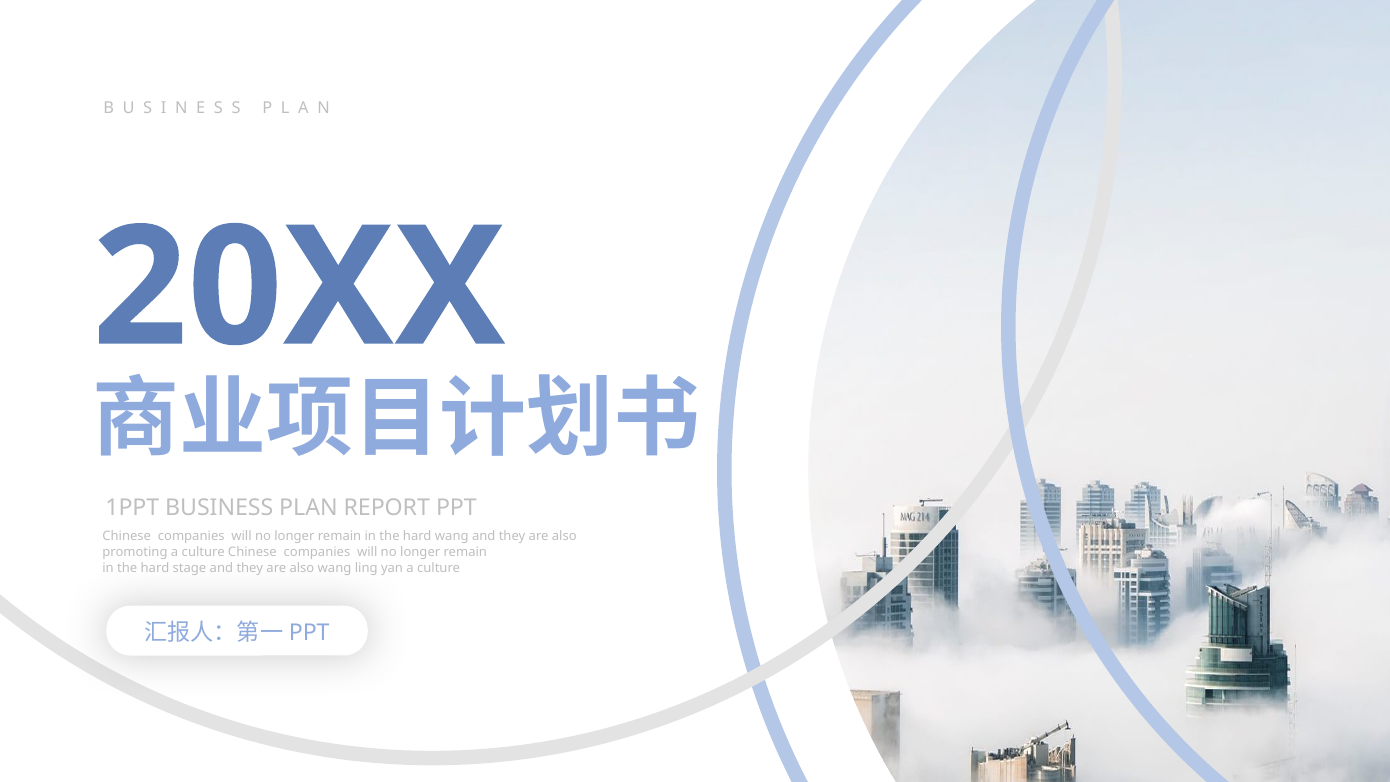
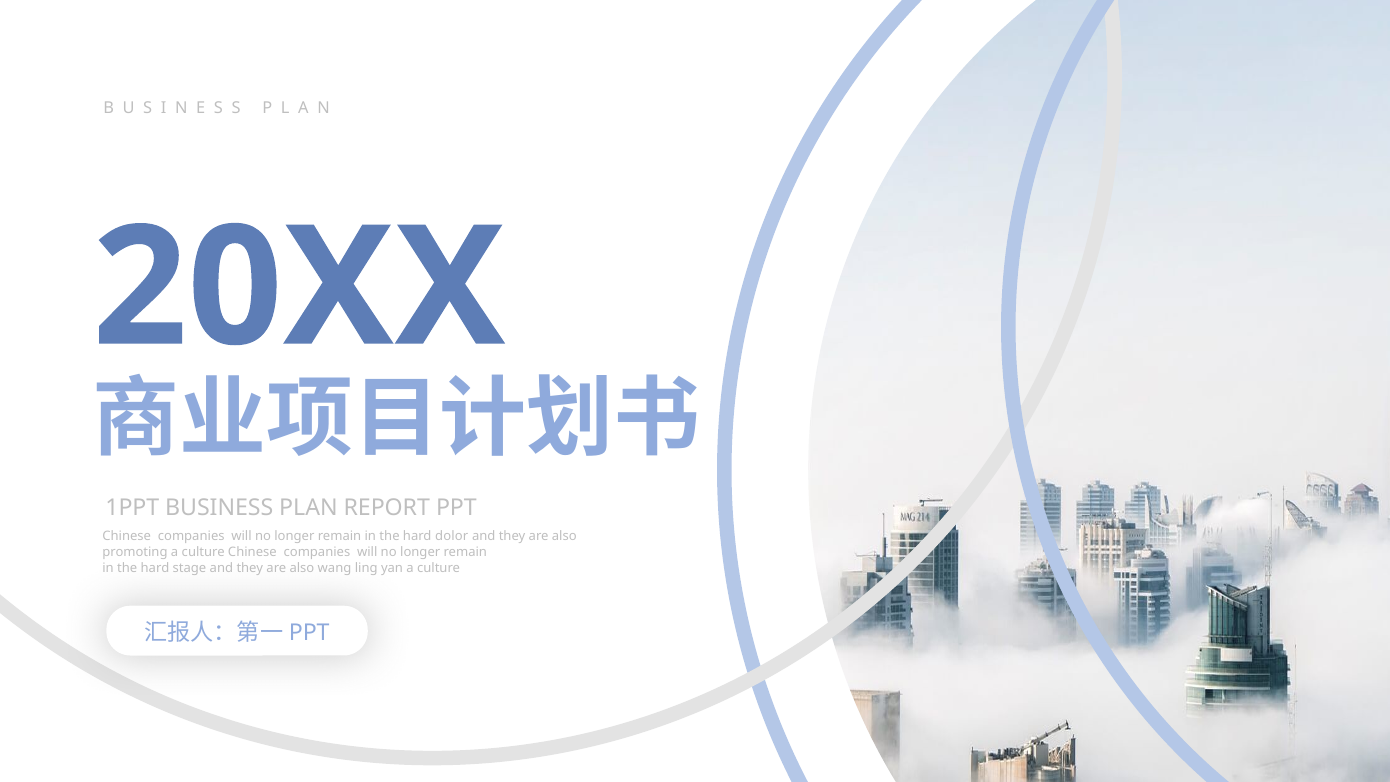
hard wang: wang -> dolor
